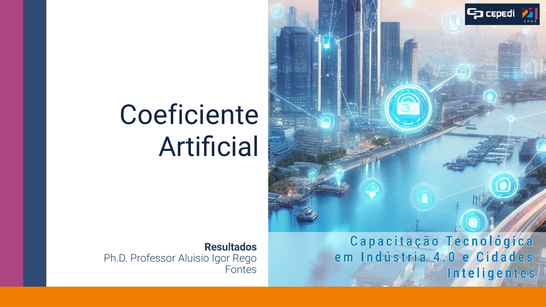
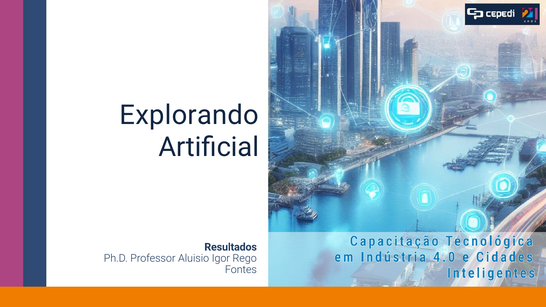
Coeficiente: Coeficiente -> Explorando
